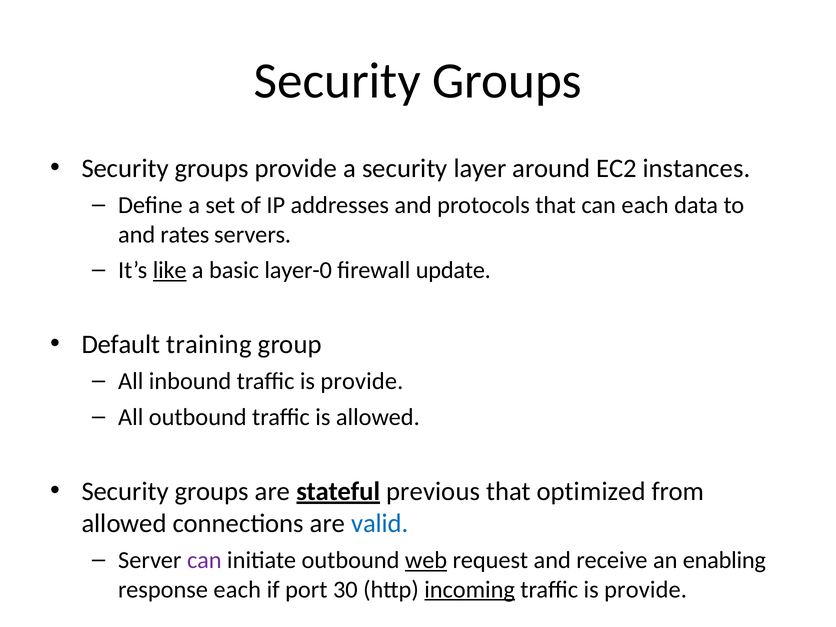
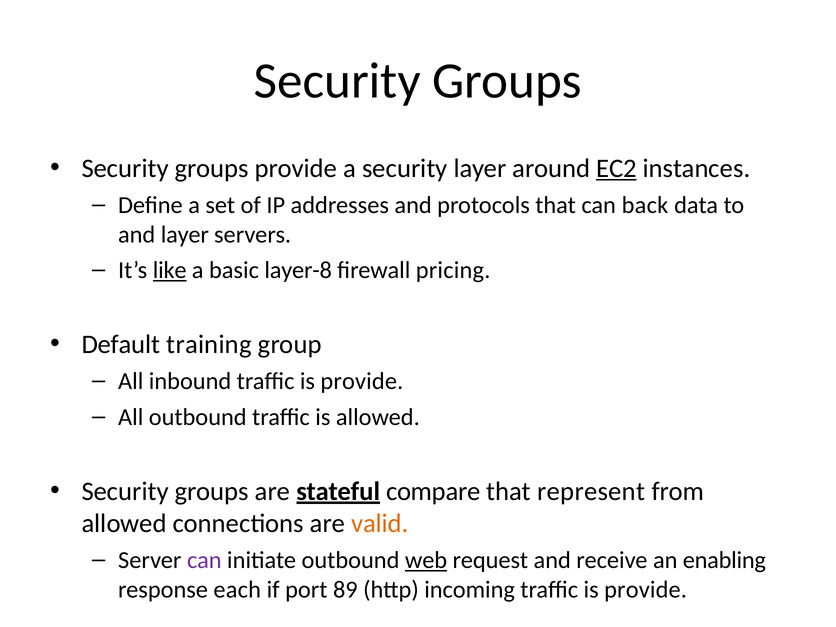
EC2 underline: none -> present
can each: each -> back
and rates: rates -> layer
layer-0: layer-0 -> layer-8
update: update -> pricing
previous: previous -> compare
optimized: optimized -> represent
valid colour: blue -> orange
30: 30 -> 89
incoming underline: present -> none
